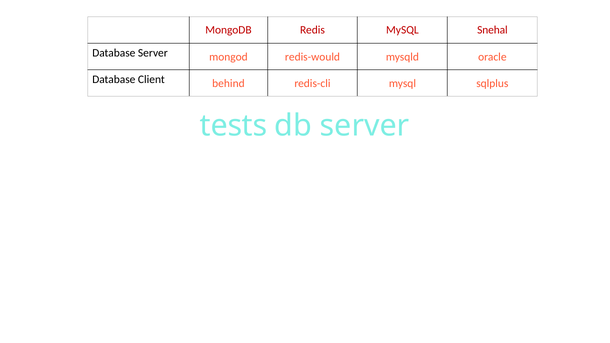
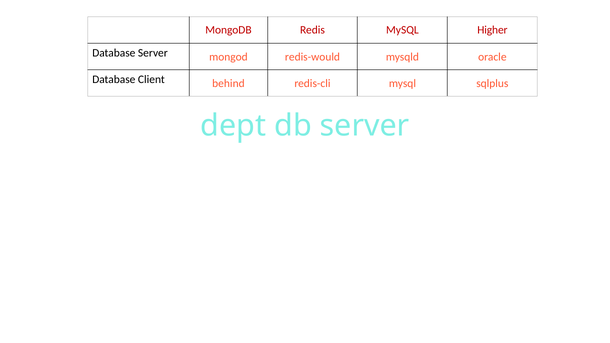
Snehal: Snehal -> Higher
tests: tests -> dept
